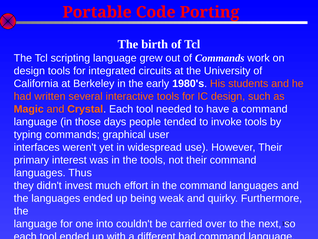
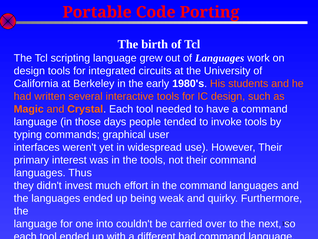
of Commands: Commands -> Languages
